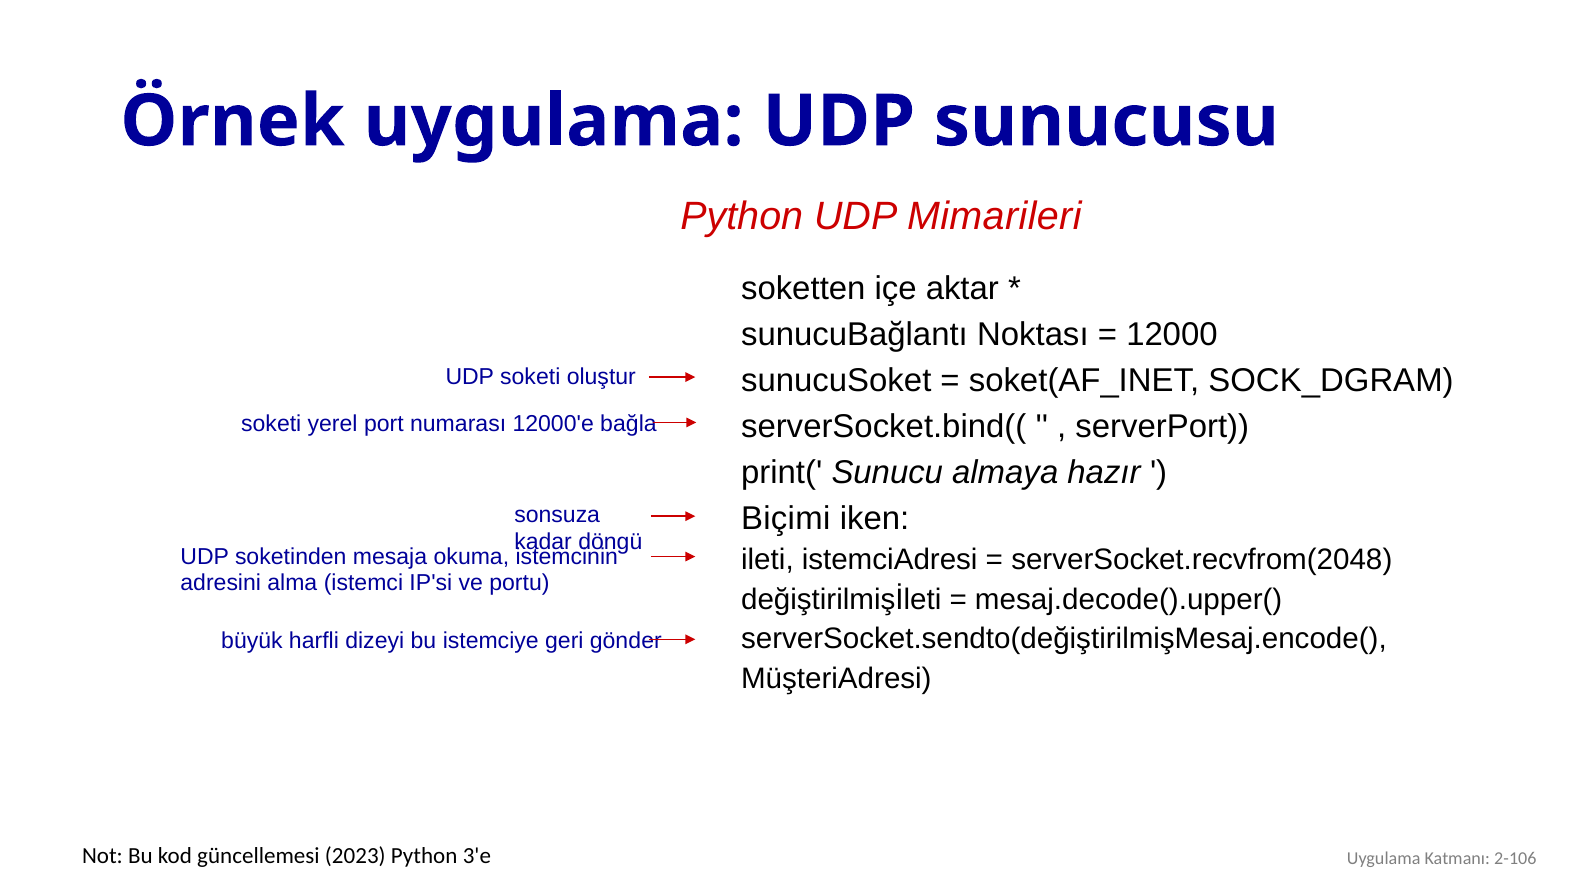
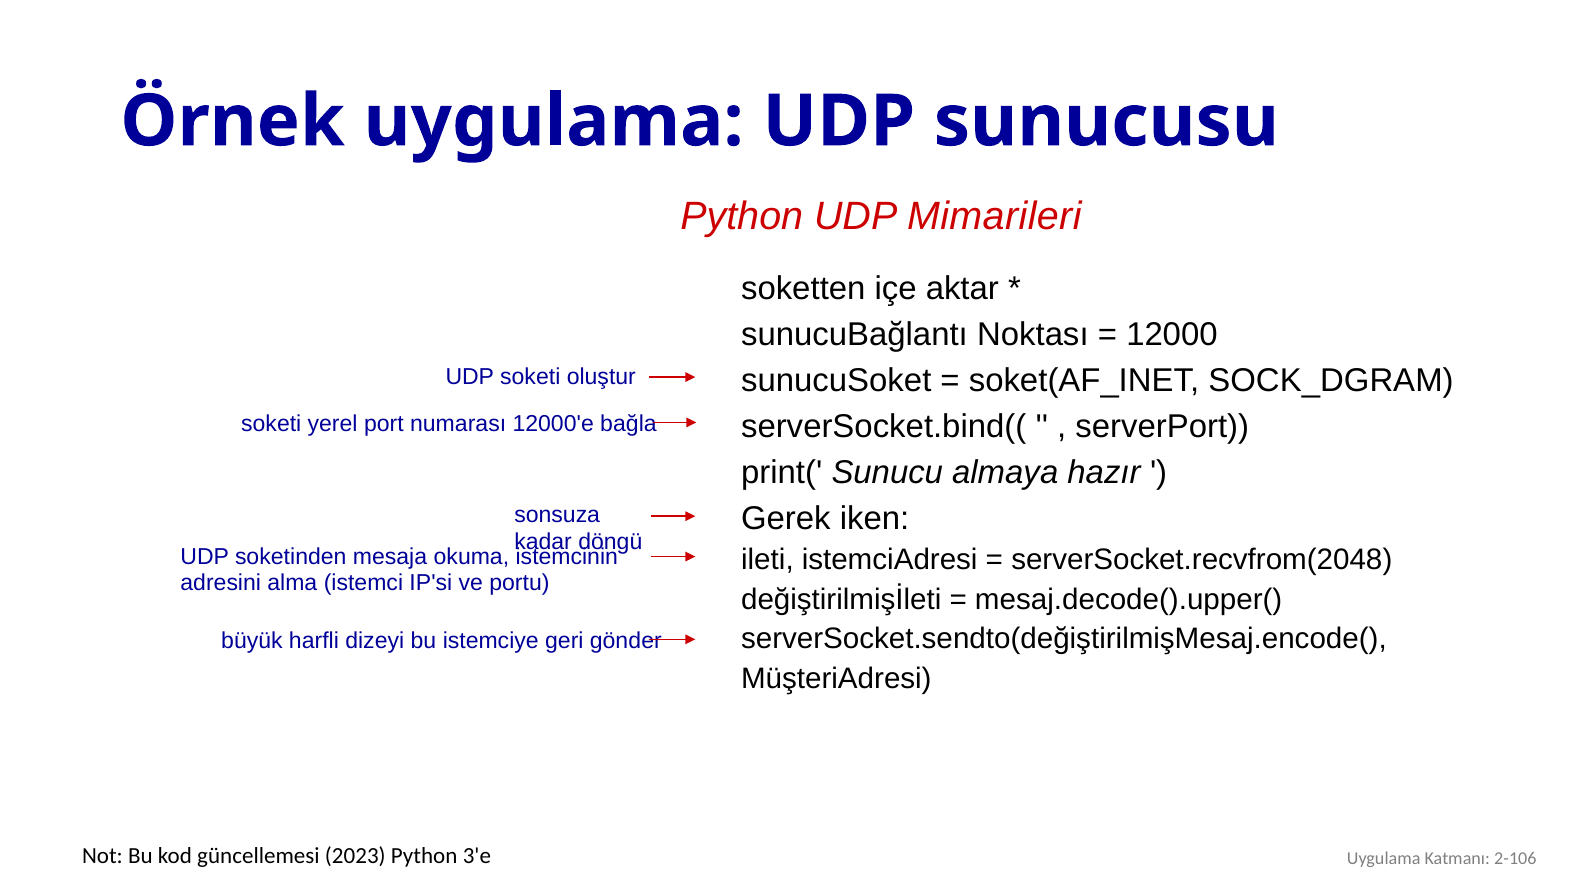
Biçimi: Biçimi -> Gerek
